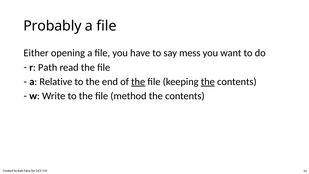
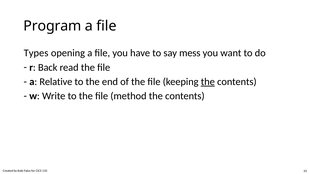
Probably: Probably -> Program
Either: Either -> Types
Path: Path -> Back
the at (138, 82) underline: present -> none
